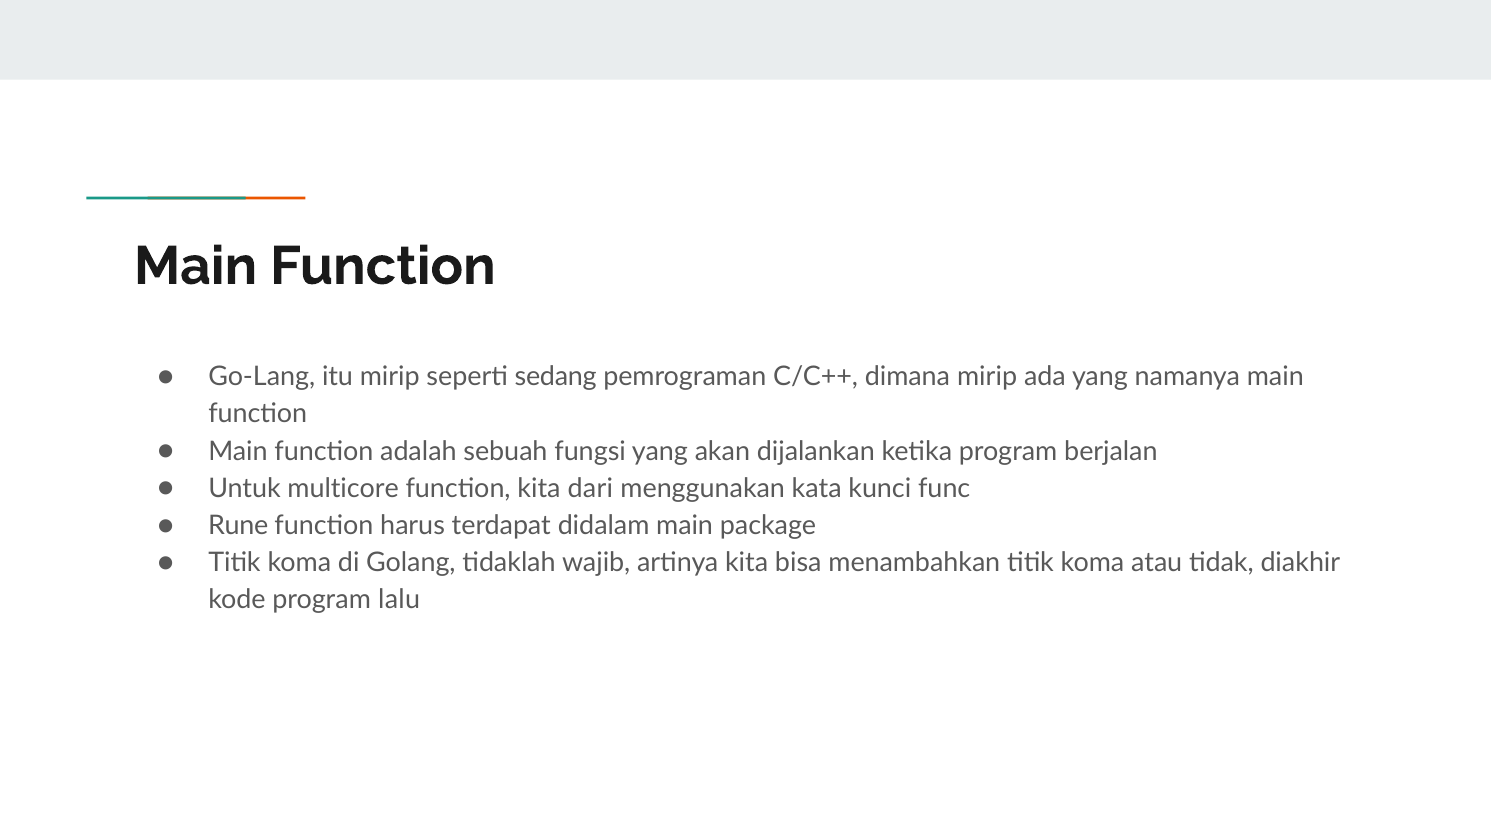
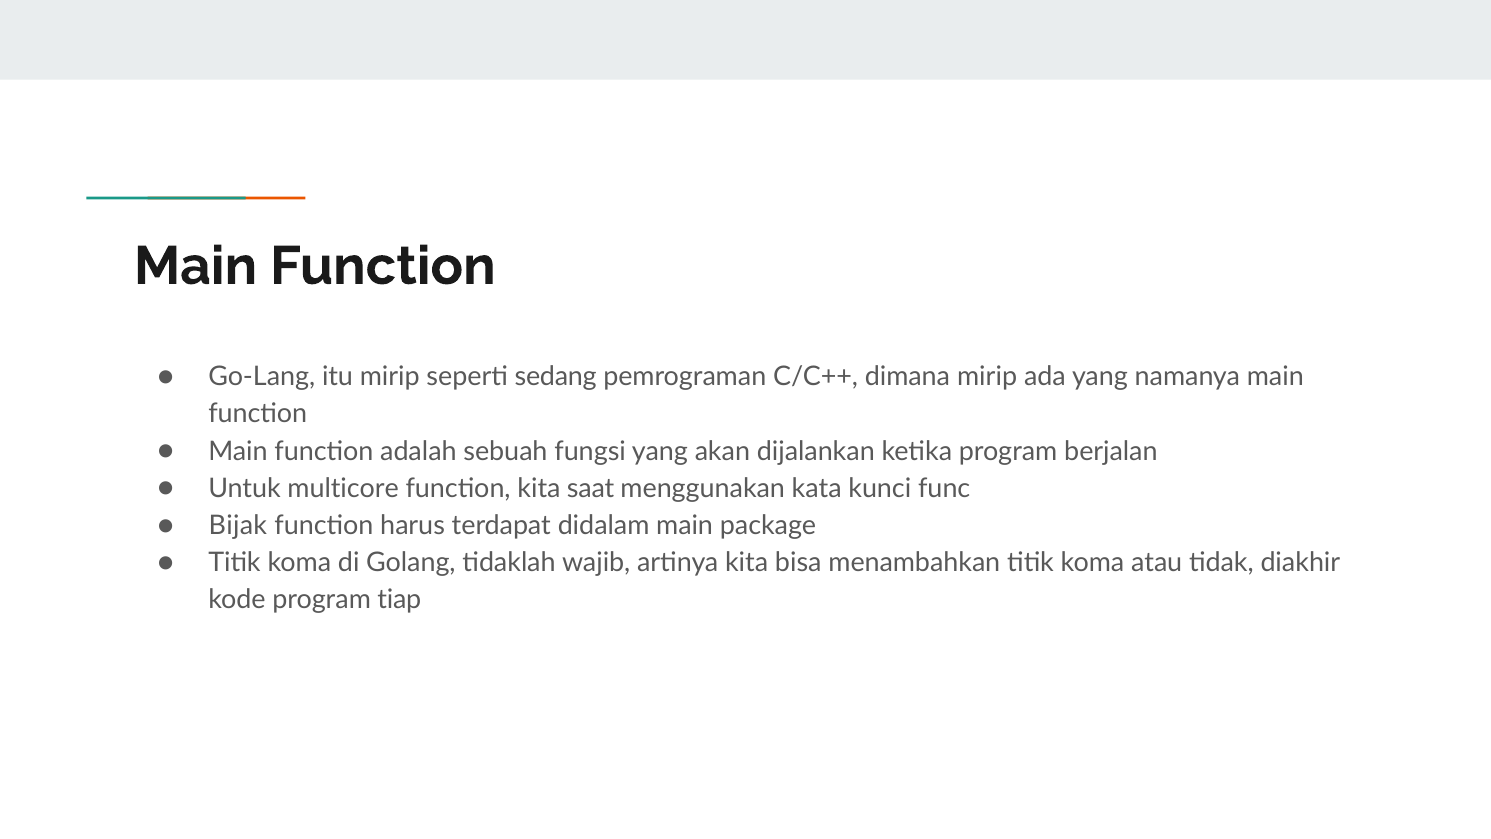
dari: dari -> saat
Rune: Rune -> Bijak
lalu: lalu -> tiap
